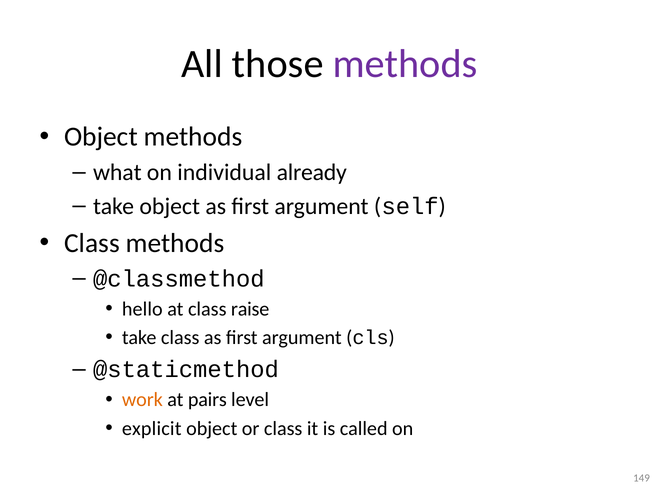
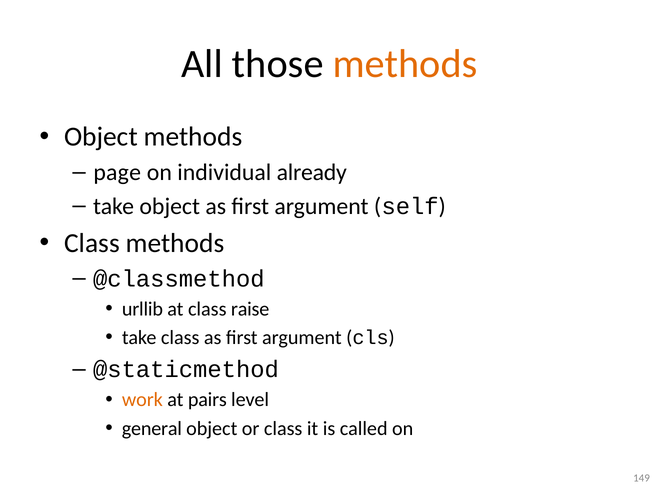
methods at (405, 64) colour: purple -> orange
what: what -> page
hello: hello -> urllib
explicit: explicit -> general
